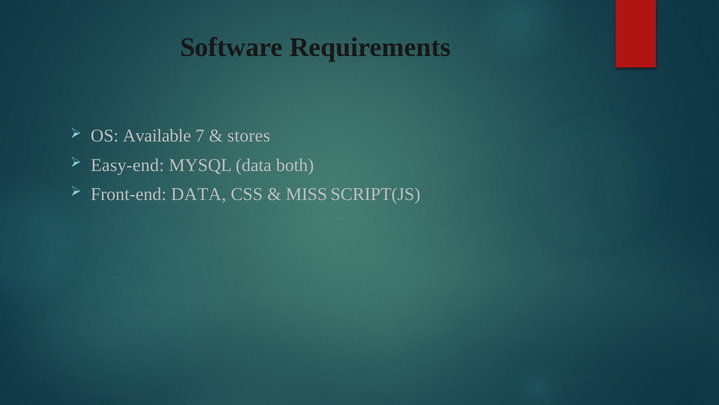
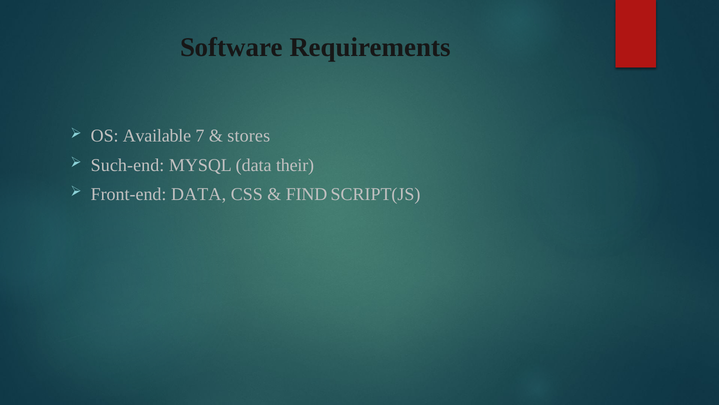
Easy-end: Easy-end -> Such-end
both: both -> their
MISS: MISS -> FIND
